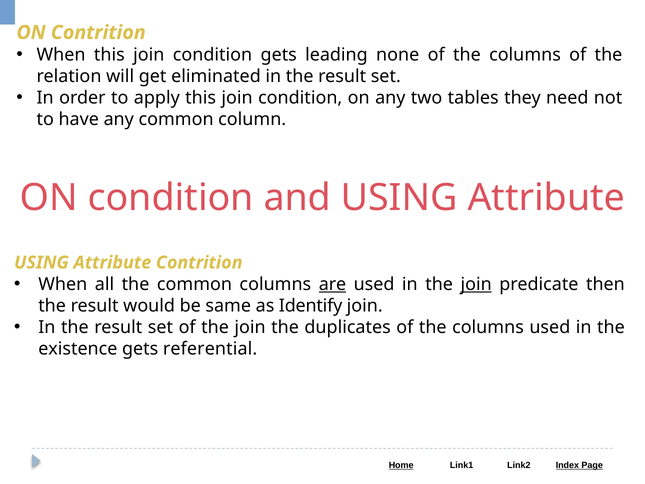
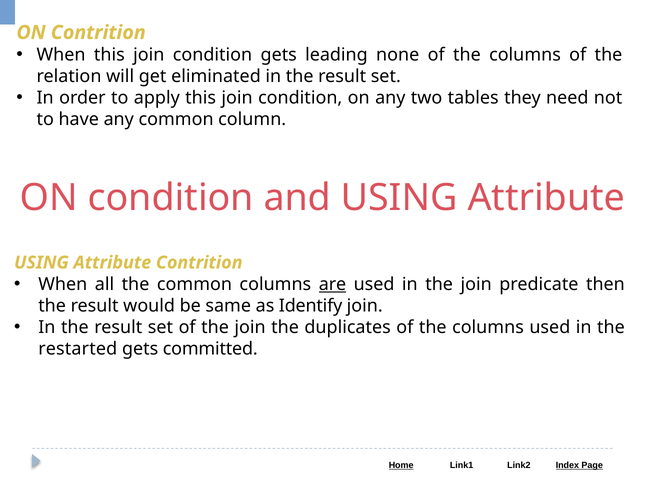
join at (476, 284) underline: present -> none
existence: existence -> restarted
referential: referential -> committed
